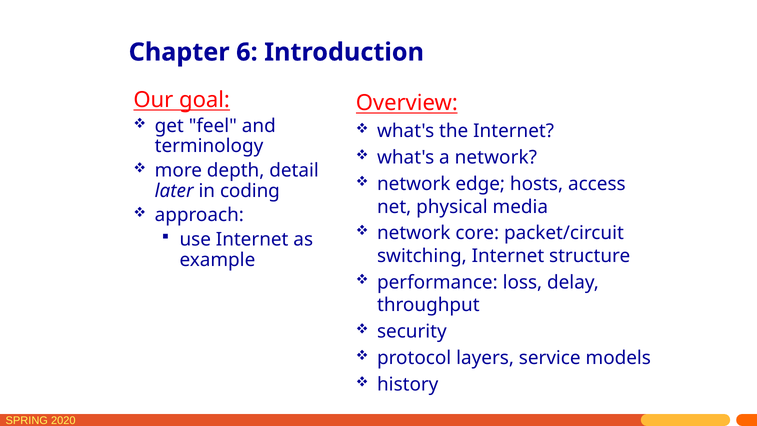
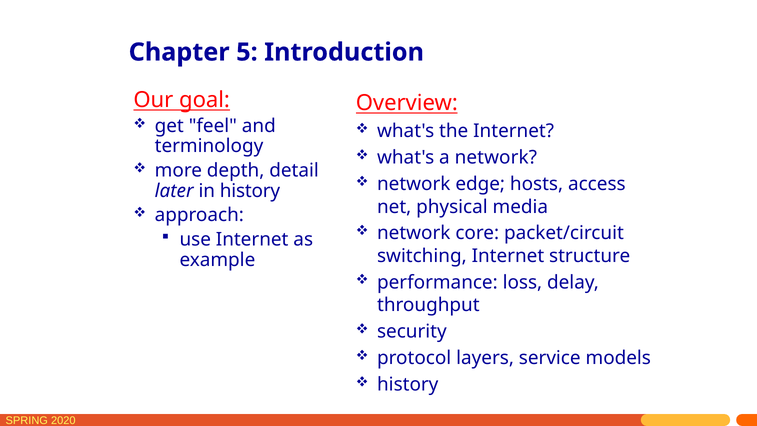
6: 6 -> 5
in coding: coding -> history
